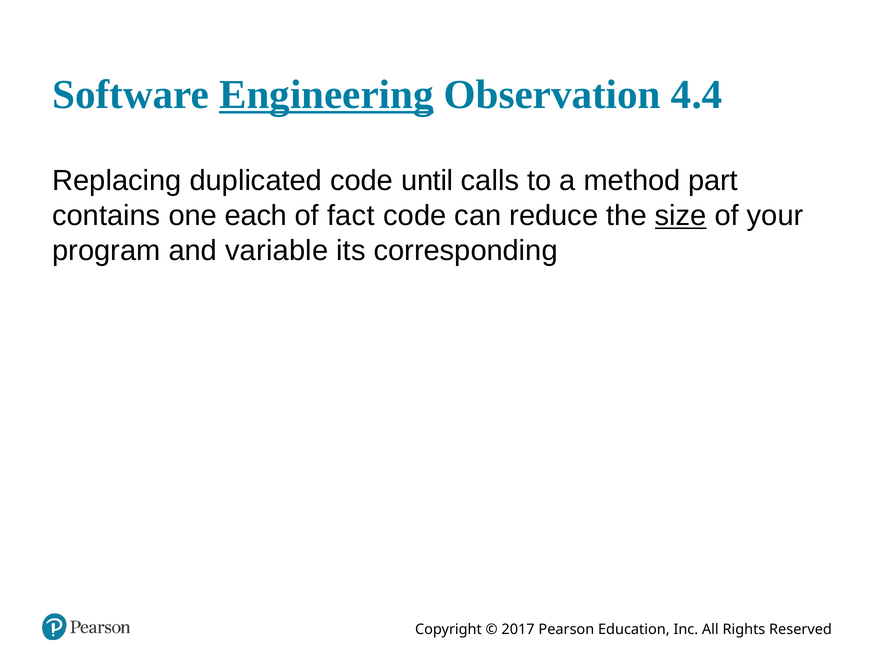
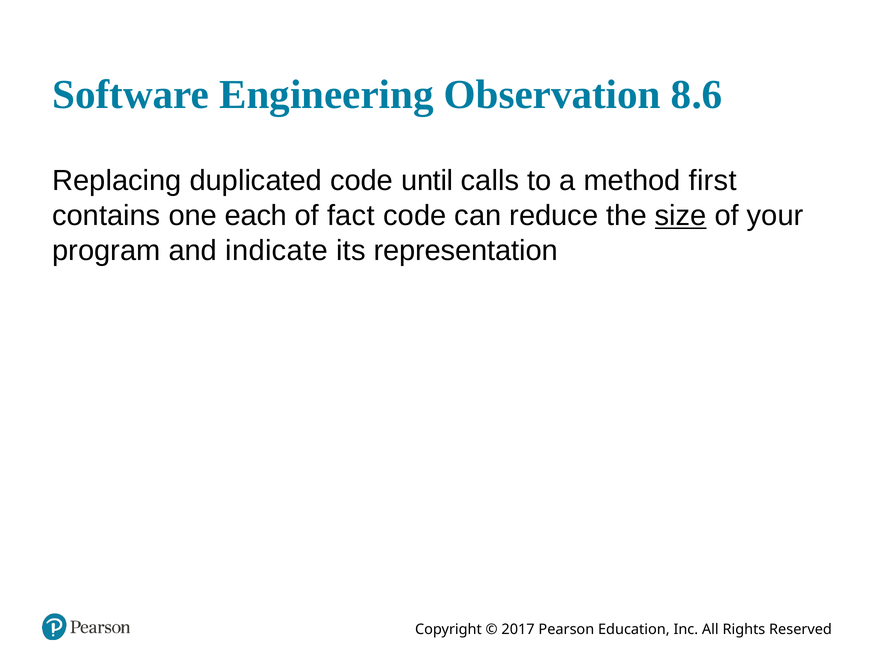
Engineering underline: present -> none
4.4: 4.4 -> 8.6
part: part -> first
variable: variable -> indicate
corresponding: corresponding -> representation
